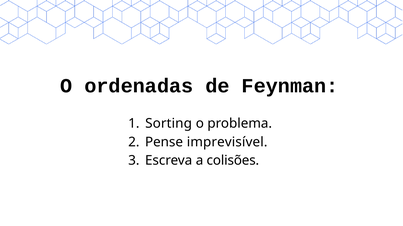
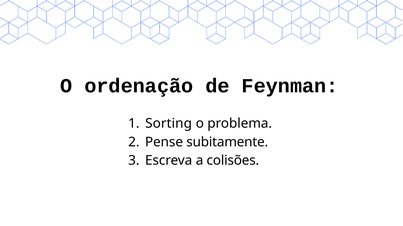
ordenadas: ordenadas -> ordenação
imprevisível: imprevisível -> subitamente
